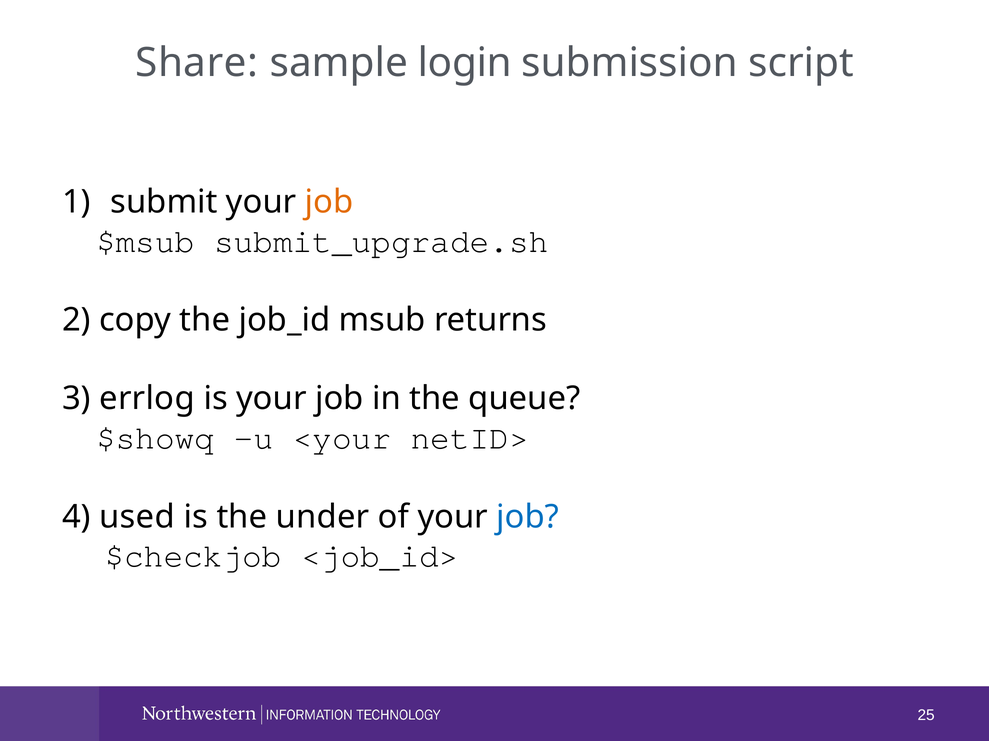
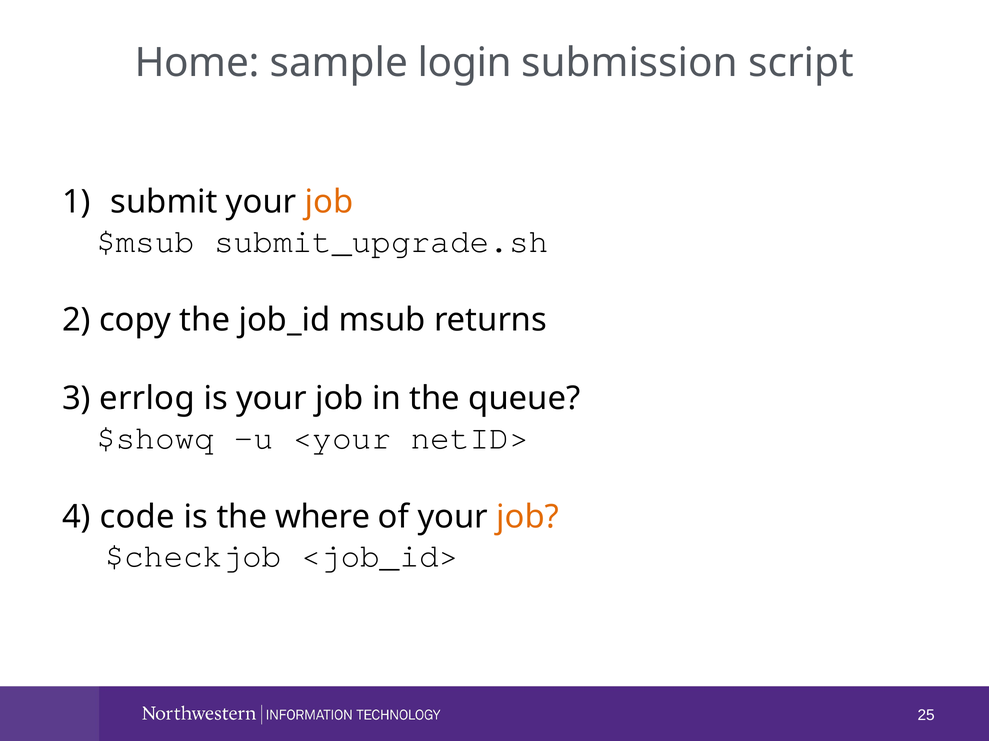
Share: Share -> Home
used: used -> code
under: under -> where
job at (528, 517) colour: blue -> orange
